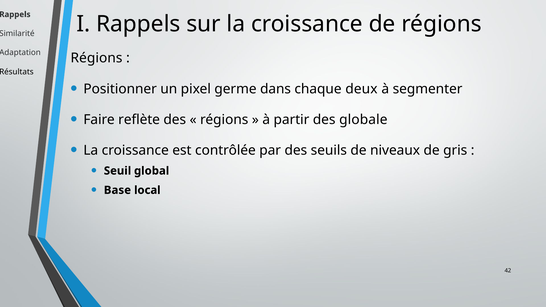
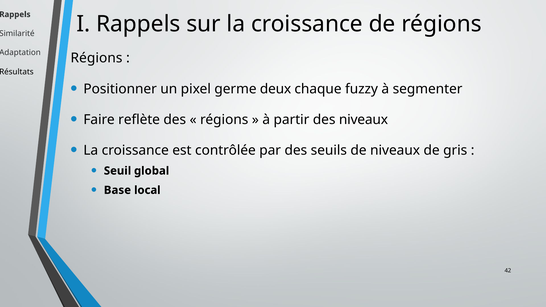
dans: dans -> deux
deux: deux -> fuzzy
des globale: globale -> niveaux
